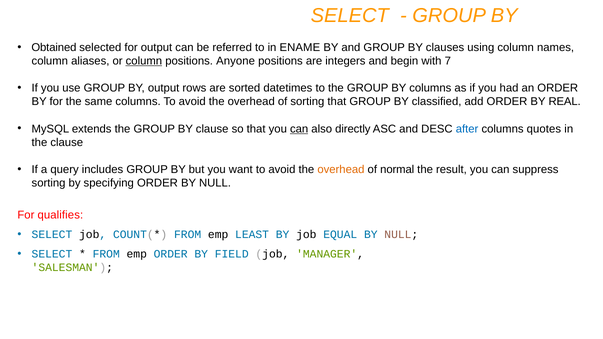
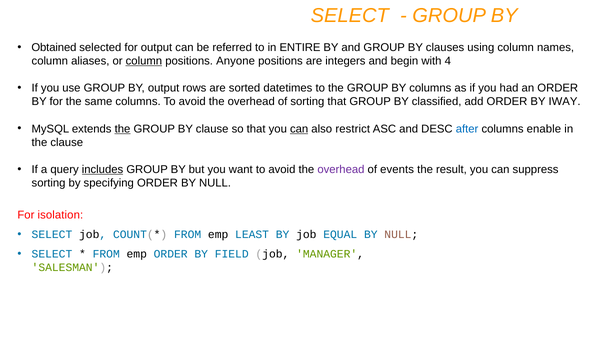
ENAME: ENAME -> ENTIRE
7: 7 -> 4
REAL: REAL -> IWAY
the at (123, 129) underline: none -> present
directly: directly -> restrict
quotes: quotes -> enable
includes underline: none -> present
overhead at (341, 170) colour: orange -> purple
normal: normal -> events
qualifies: qualifies -> isolation
